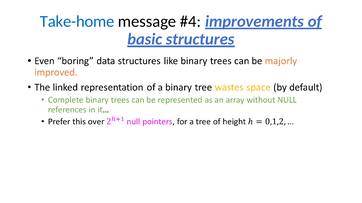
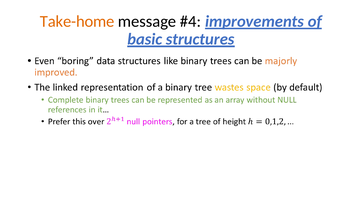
Take-home colour: blue -> orange
